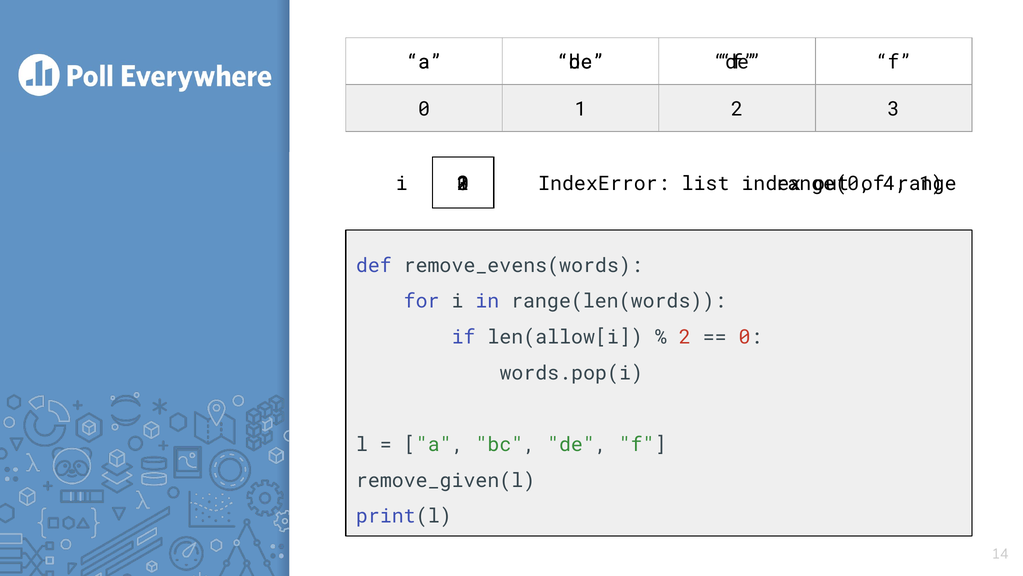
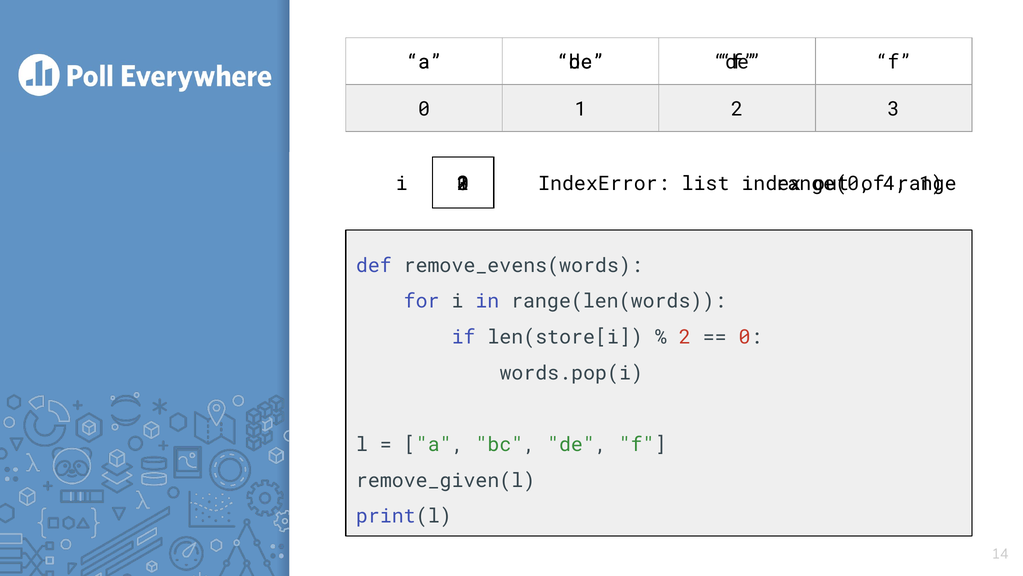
len(allow[i: len(allow[i -> len(store[i
